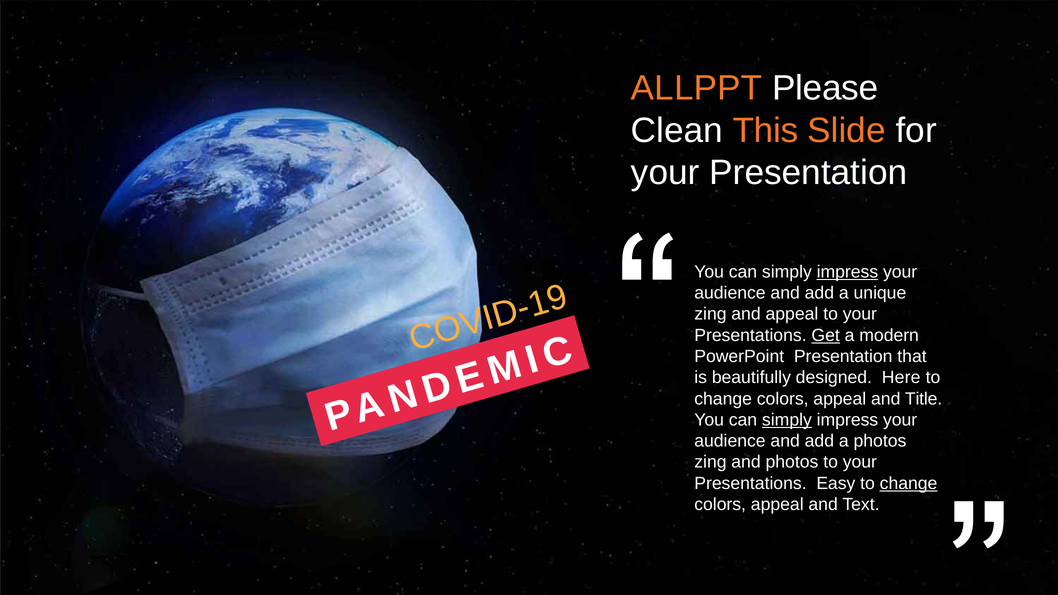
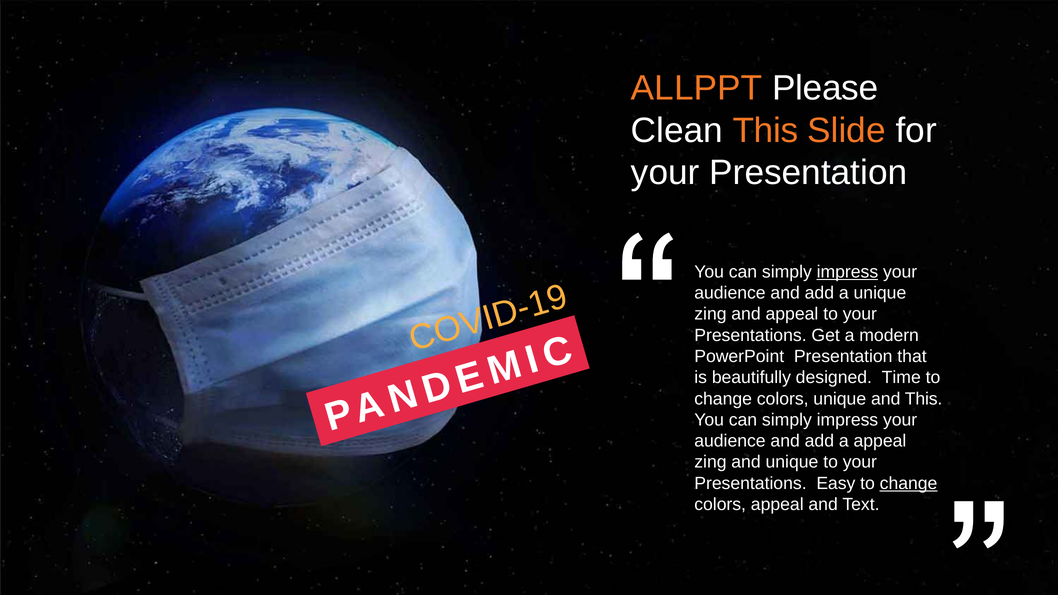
Get underline: present -> none
Here: Here -> Time
appeal at (840, 399): appeal -> unique
and Title: Title -> This
simply at (787, 420) underline: present -> none
a photos: photos -> appeal
and photos: photos -> unique
